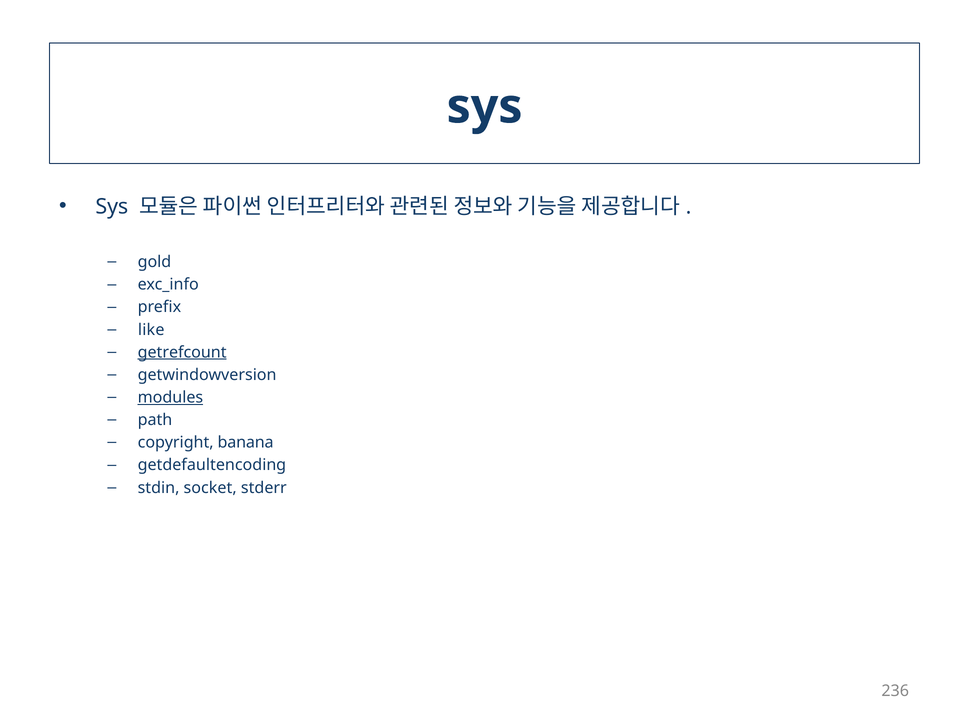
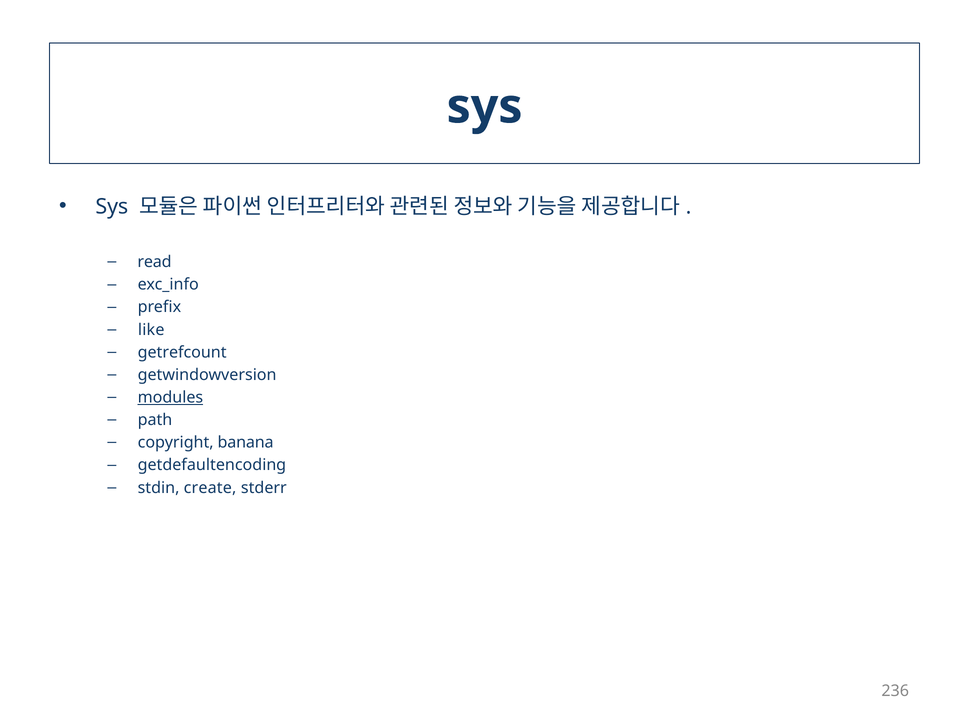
gold: gold -> read
getrefcount underline: present -> none
socket: socket -> create
